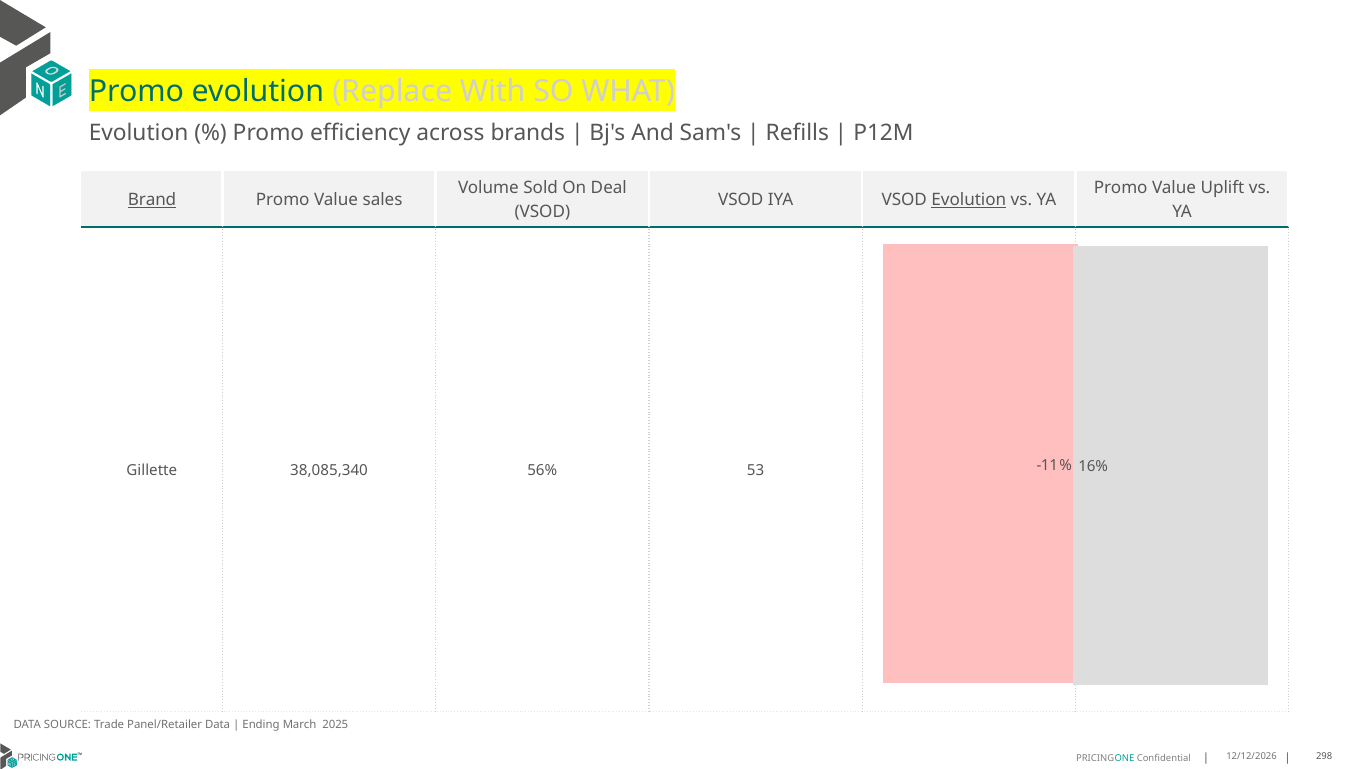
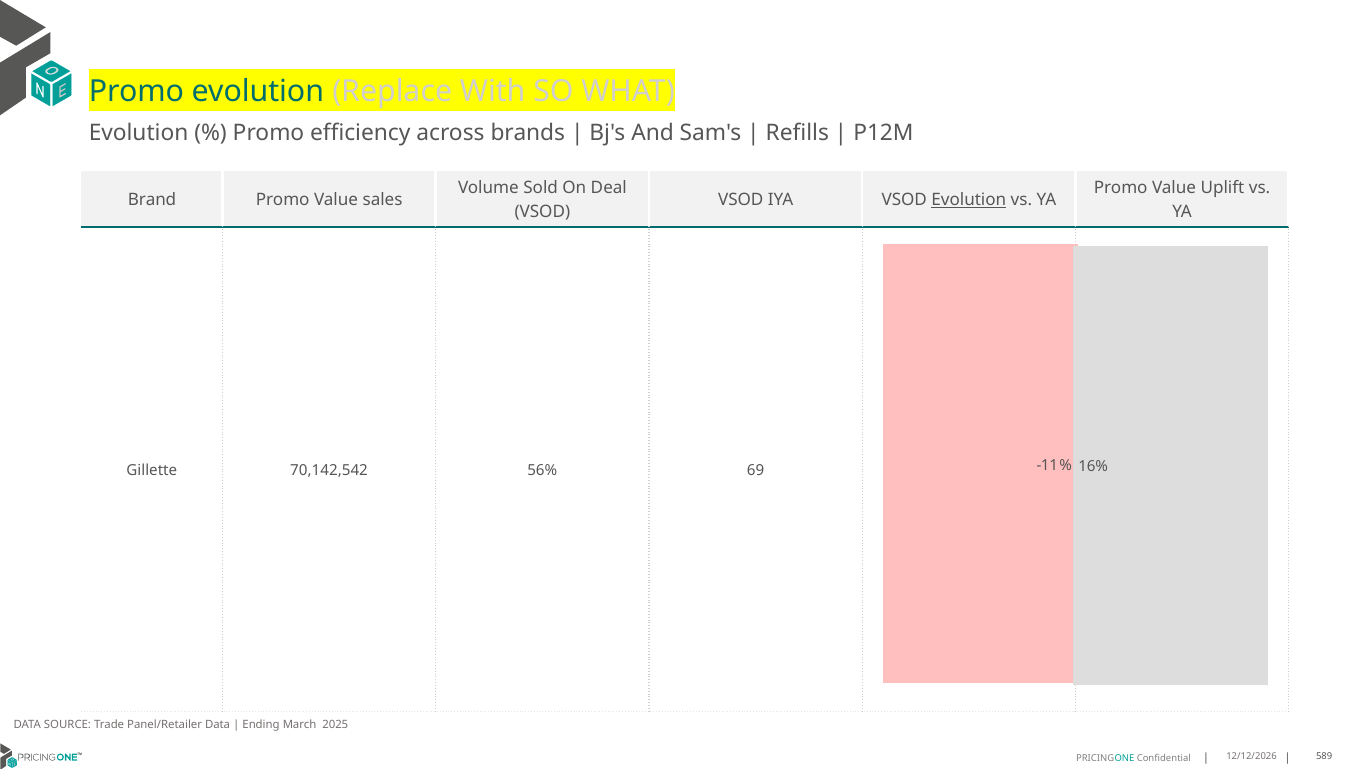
Brand underline: present -> none
38,085,340: 38,085,340 -> 70,142,542
53: 53 -> 69
298: 298 -> 589
